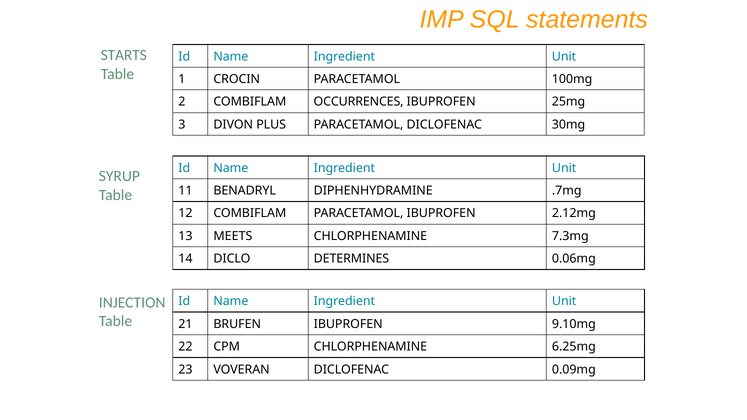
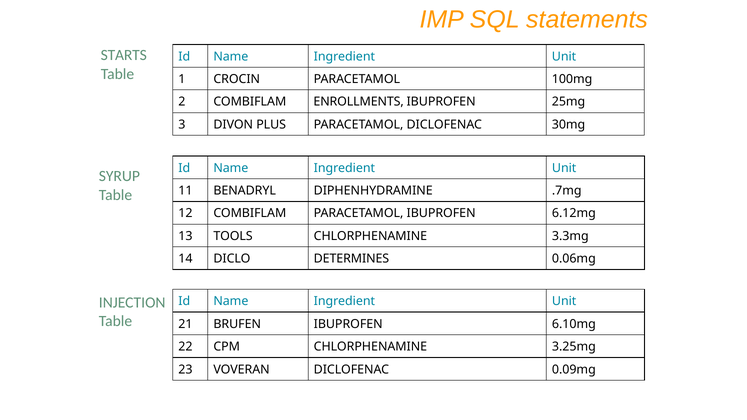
OCCURRENCES: OCCURRENCES -> ENROLLMENTS
2.12mg: 2.12mg -> 6.12mg
MEETS: MEETS -> TOOLS
7.3mg: 7.3mg -> 3.3mg
9.10mg: 9.10mg -> 6.10mg
6.25mg: 6.25mg -> 3.25mg
